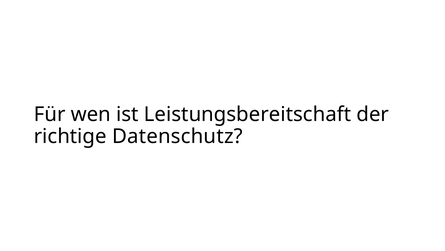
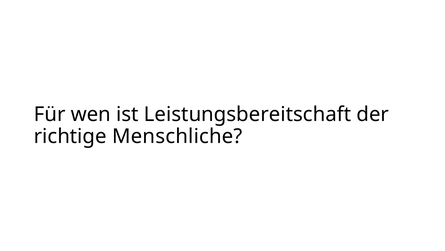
Datenschutz: Datenschutz -> Menschliche
